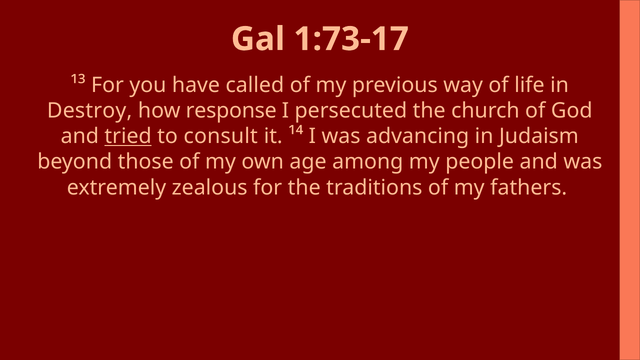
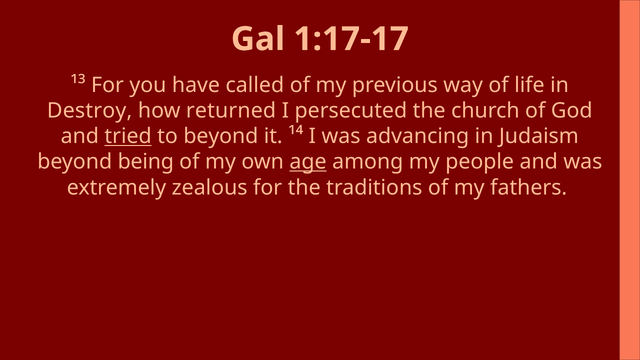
1:73-17: 1:73-17 -> 1:17-17
response: response -> returned
to consult: consult -> beyond
those: those -> being
age underline: none -> present
